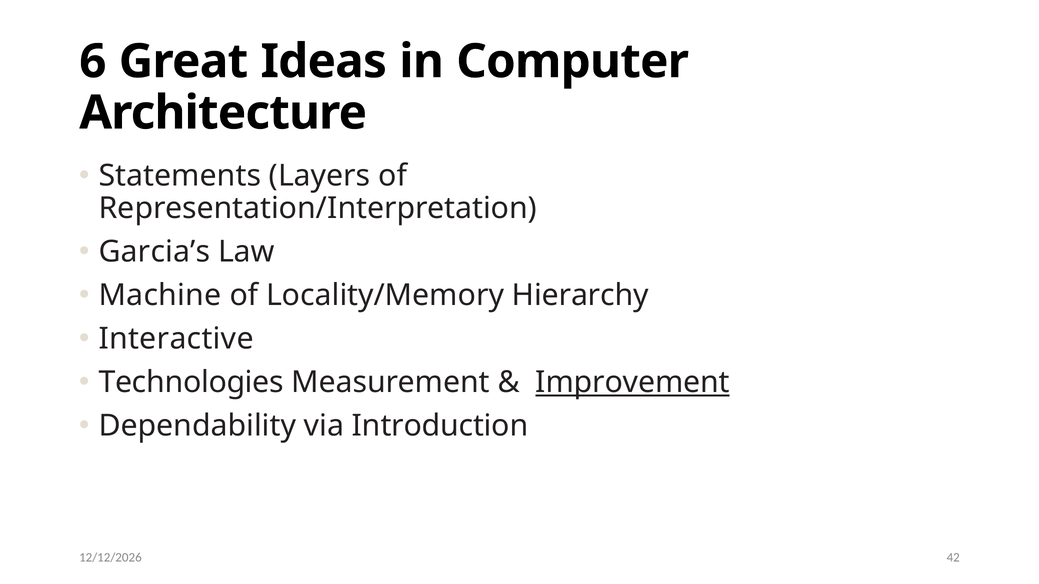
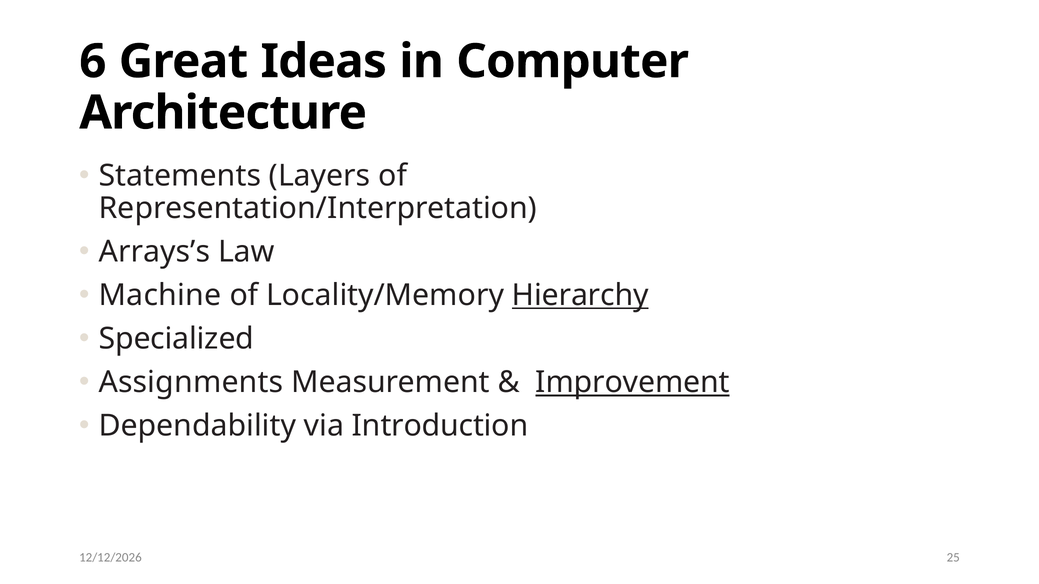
Garcia’s: Garcia’s -> Arrays’s
Hierarchy underline: none -> present
Interactive: Interactive -> Specialized
Technologies: Technologies -> Assignments
42: 42 -> 25
